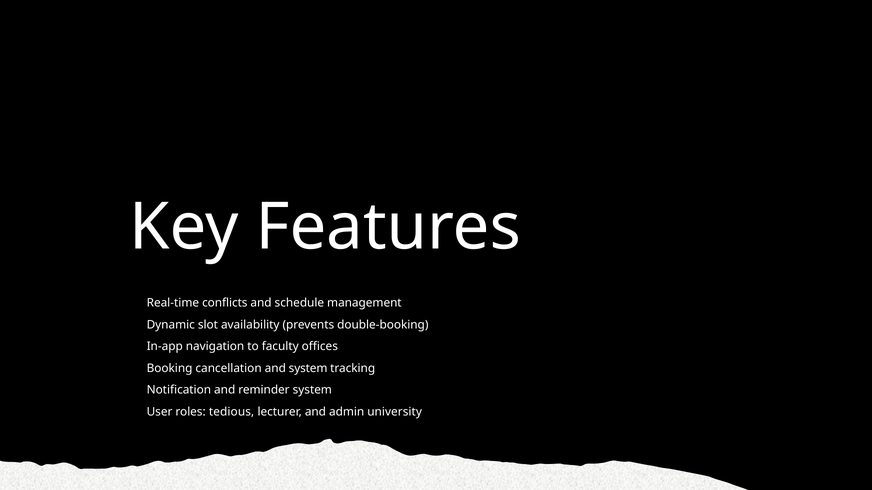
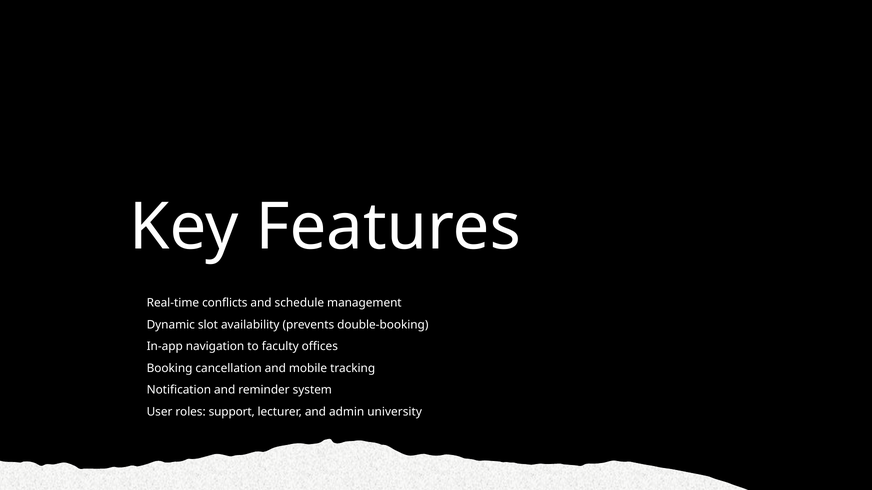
and system: system -> mobile
tedious: tedious -> support
